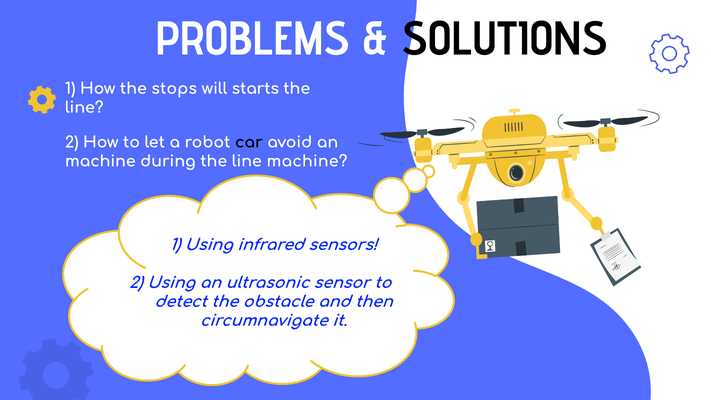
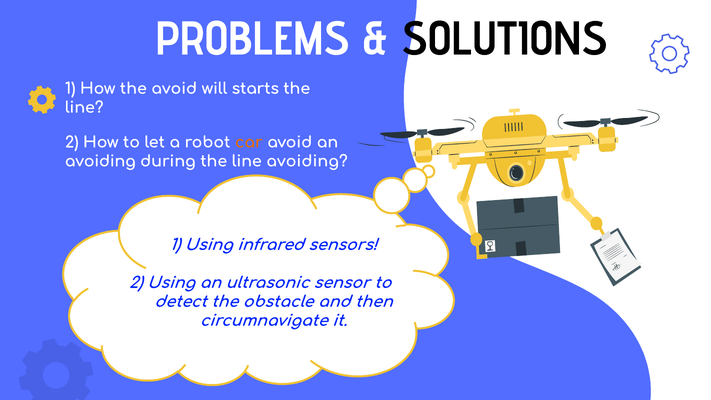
the stops: stops -> avoid
car colour: black -> orange
machine at (100, 161): machine -> avoiding
line machine: machine -> avoiding
